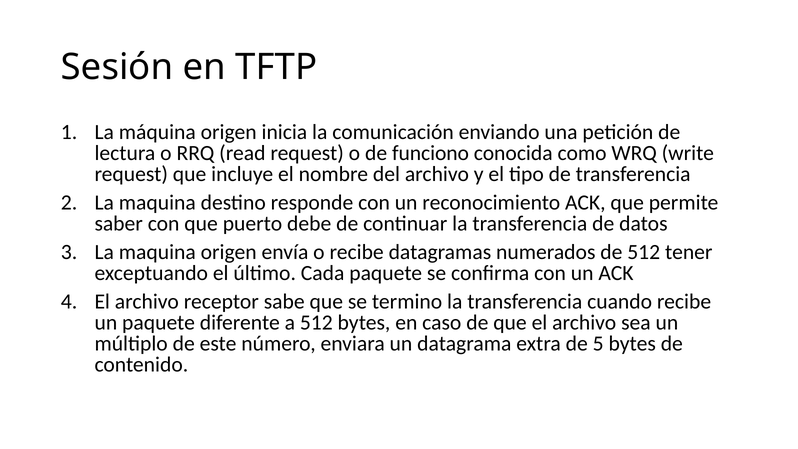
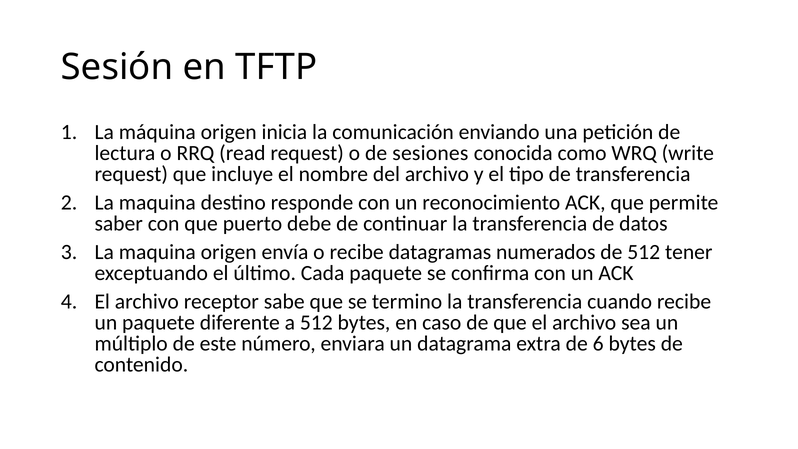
funciono: funciono -> sesiones
5: 5 -> 6
